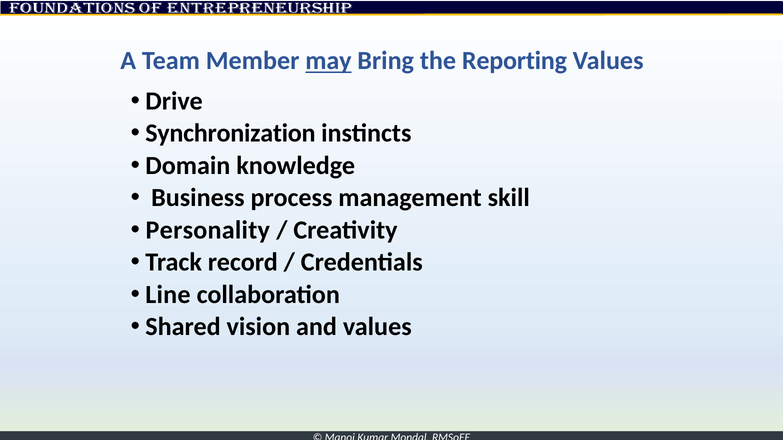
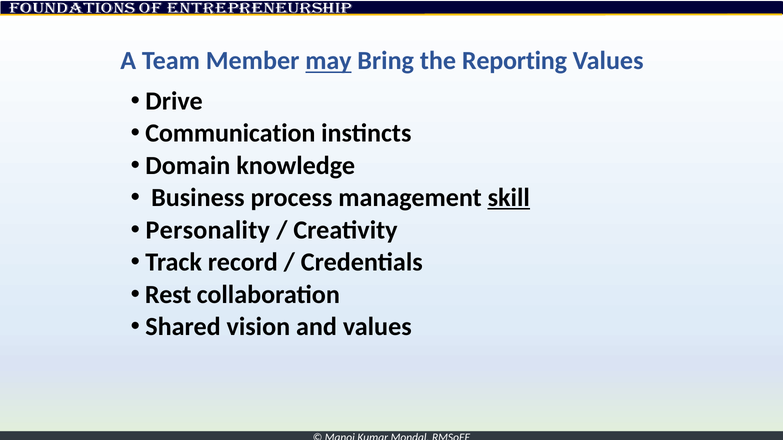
Synchronization: Synchronization -> Communication
skill underline: none -> present
Line: Line -> Rest
